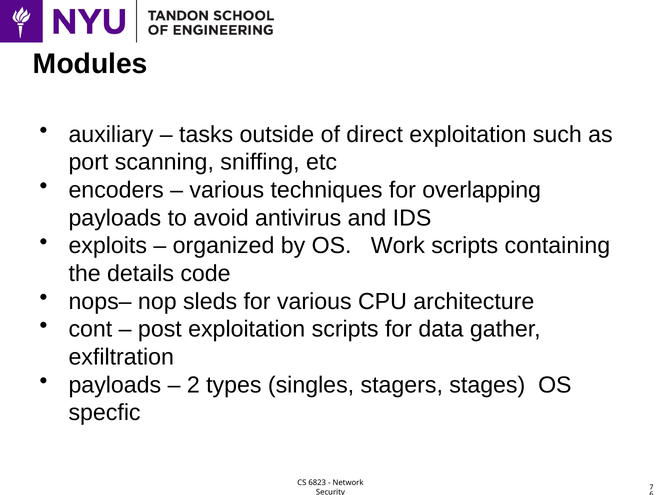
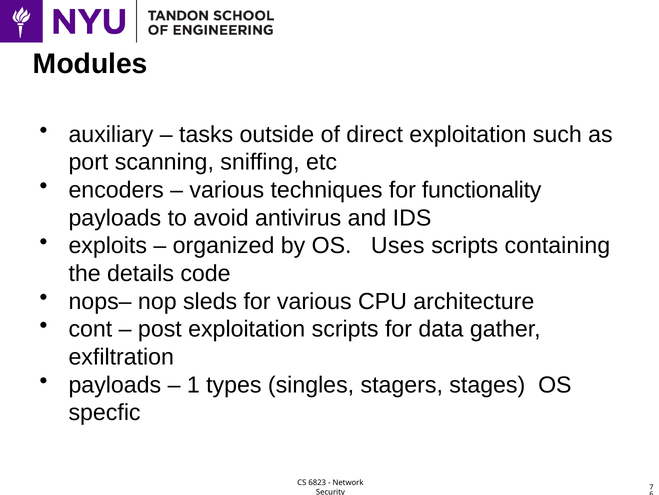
overlapping: overlapping -> functionality
Work: Work -> Uses
2: 2 -> 1
